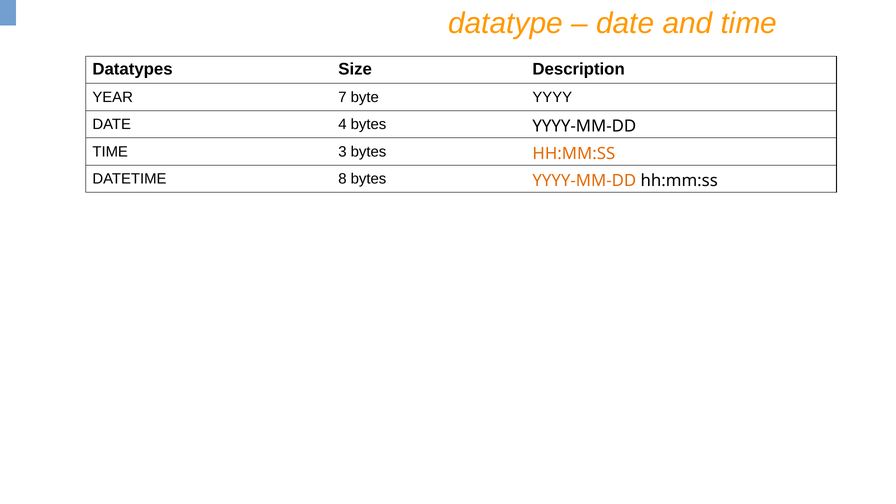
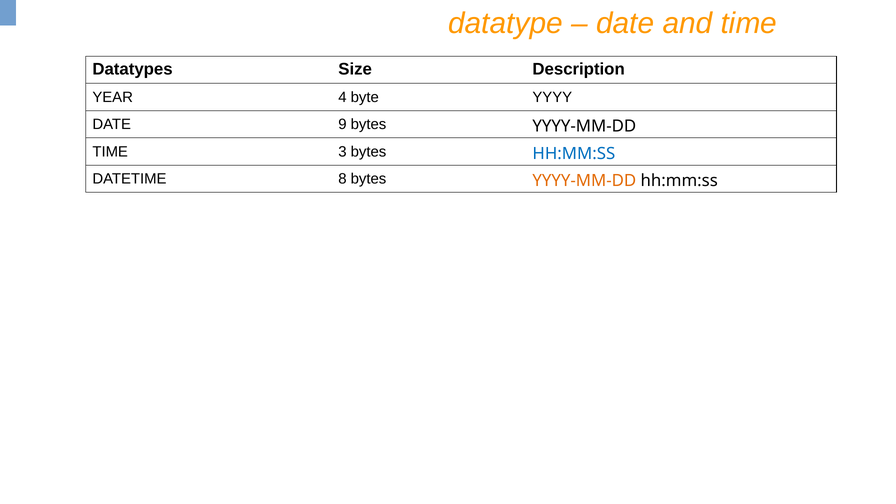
7: 7 -> 4
4: 4 -> 9
HH:MM:SS at (574, 154) colour: orange -> blue
